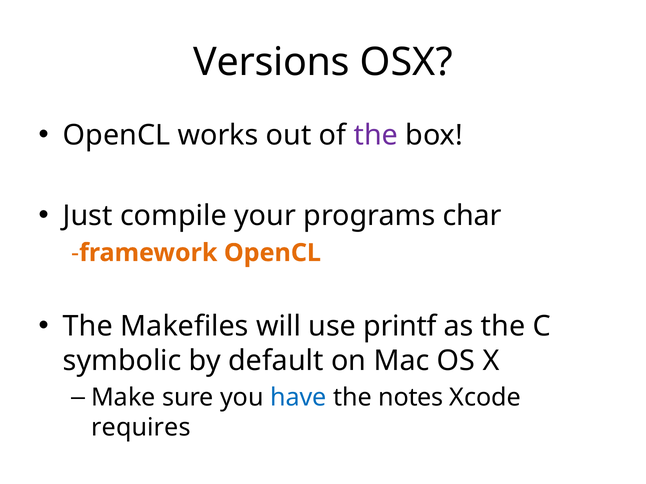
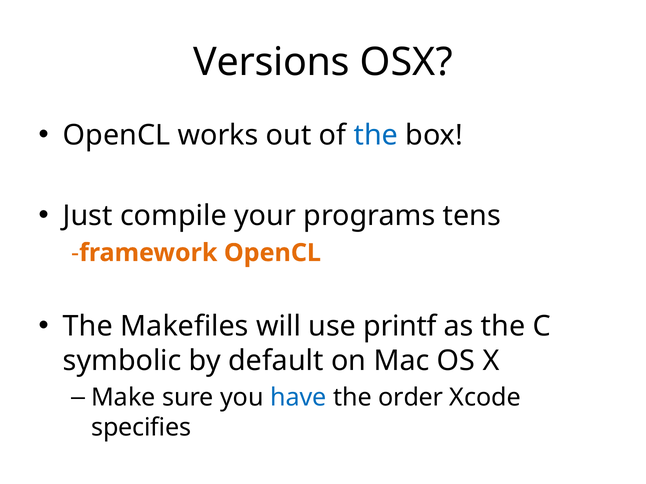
the at (376, 136) colour: purple -> blue
char: char -> tens
notes: notes -> order
requires: requires -> specifies
